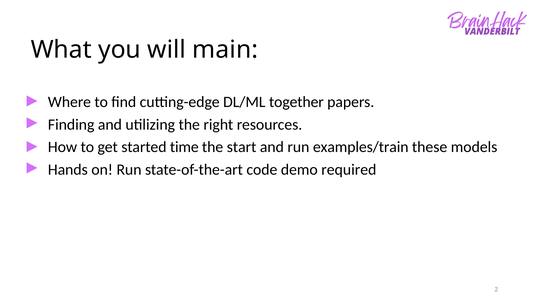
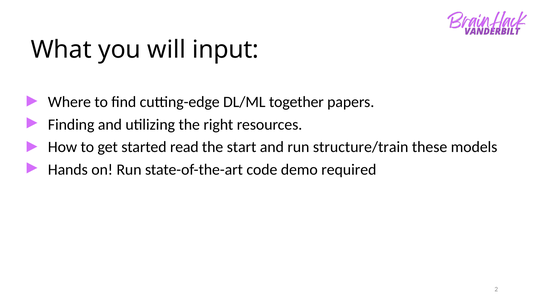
main: main -> input
time: time -> read
examples/train: examples/train -> structure/train
